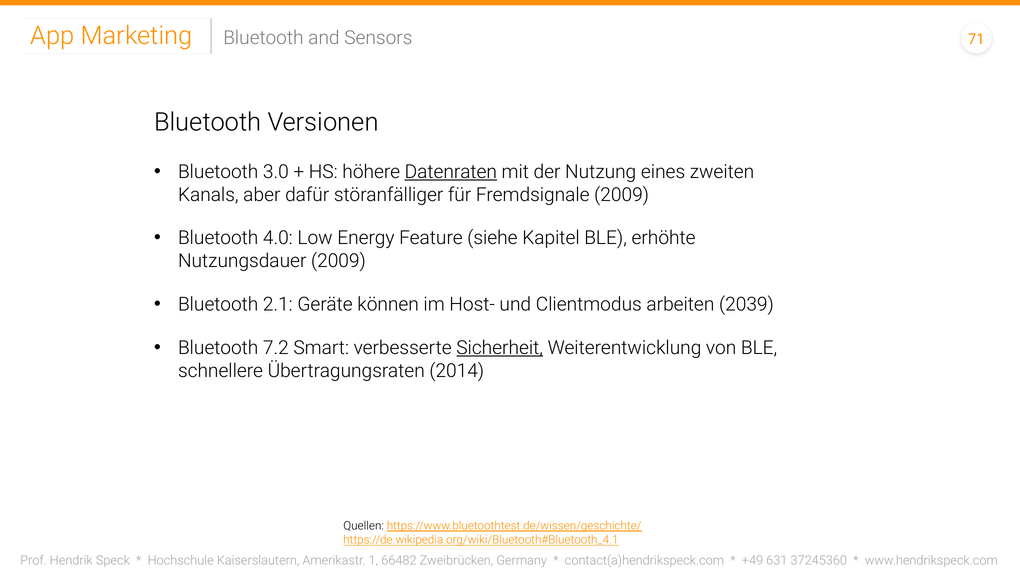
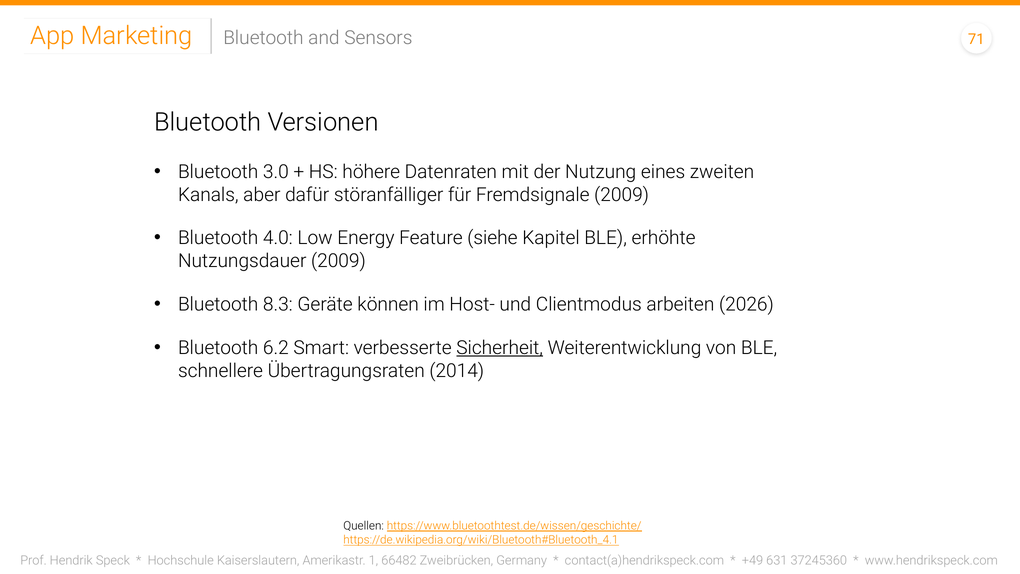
Datenraten underline: present -> none
2.1: 2.1 -> 8.3
2039: 2039 -> 2026
7.2: 7.2 -> 6.2
